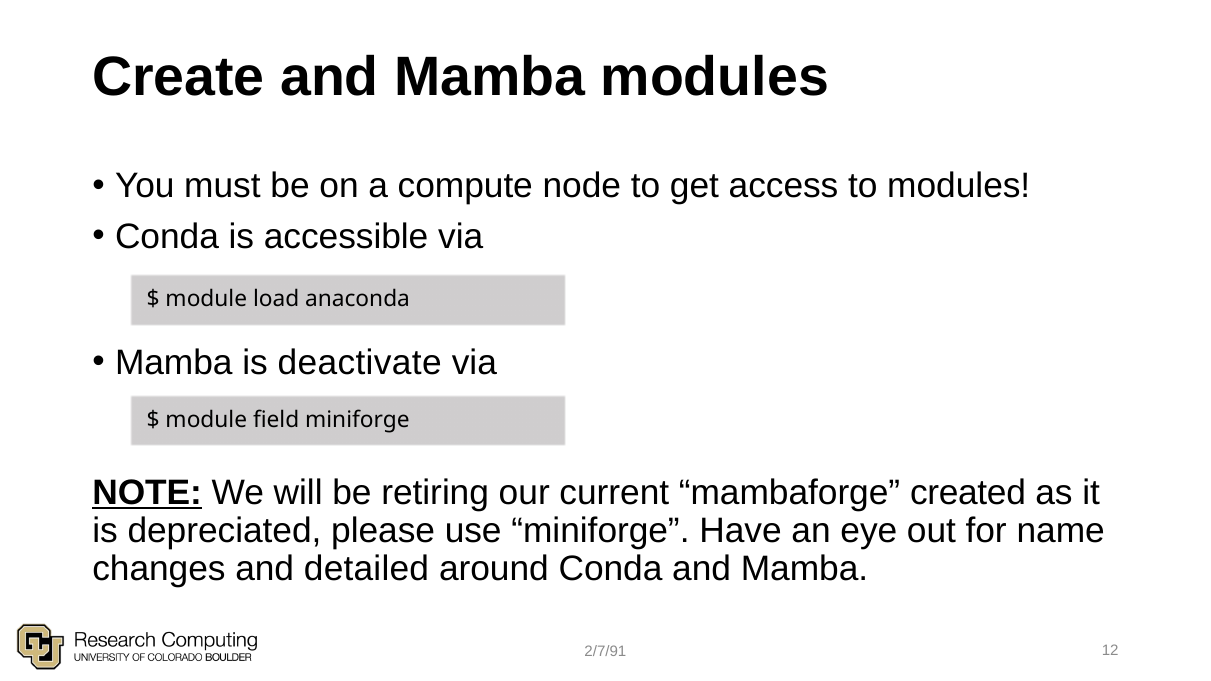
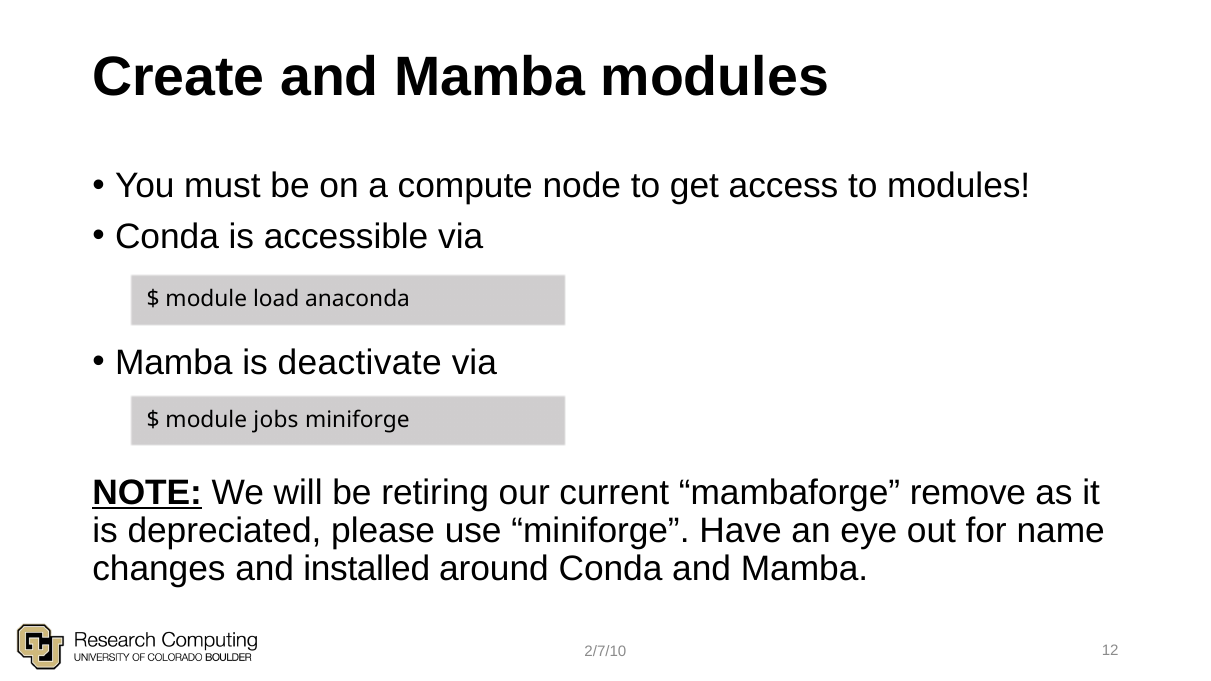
field: field -> jobs
created: created -> remove
detailed: detailed -> installed
2/7/91: 2/7/91 -> 2/7/10
